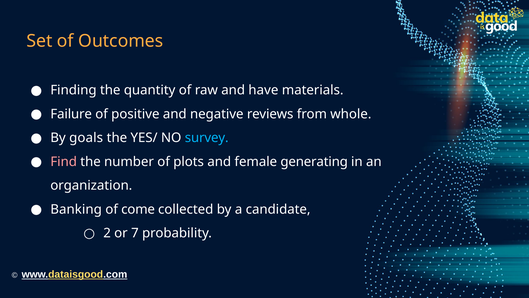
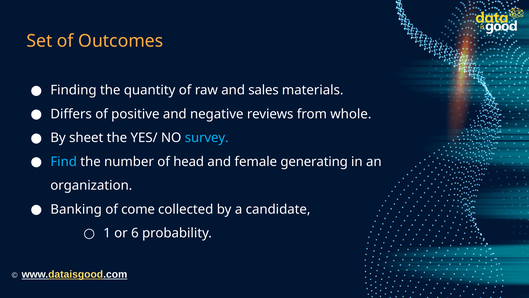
have: have -> sales
Failure: Failure -> Differs
goals: goals -> sheet
Find colour: pink -> light blue
plots: plots -> head
2: 2 -> 1
7: 7 -> 6
